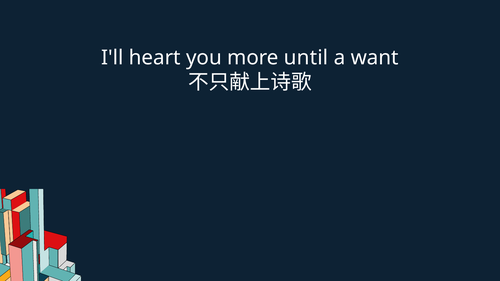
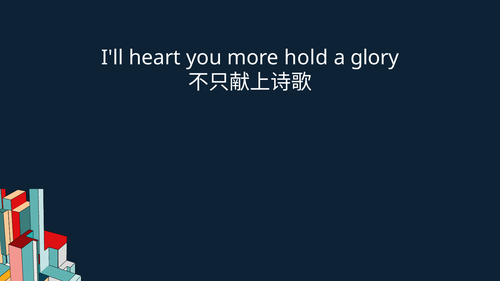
until: until -> hold
want: want -> glory
